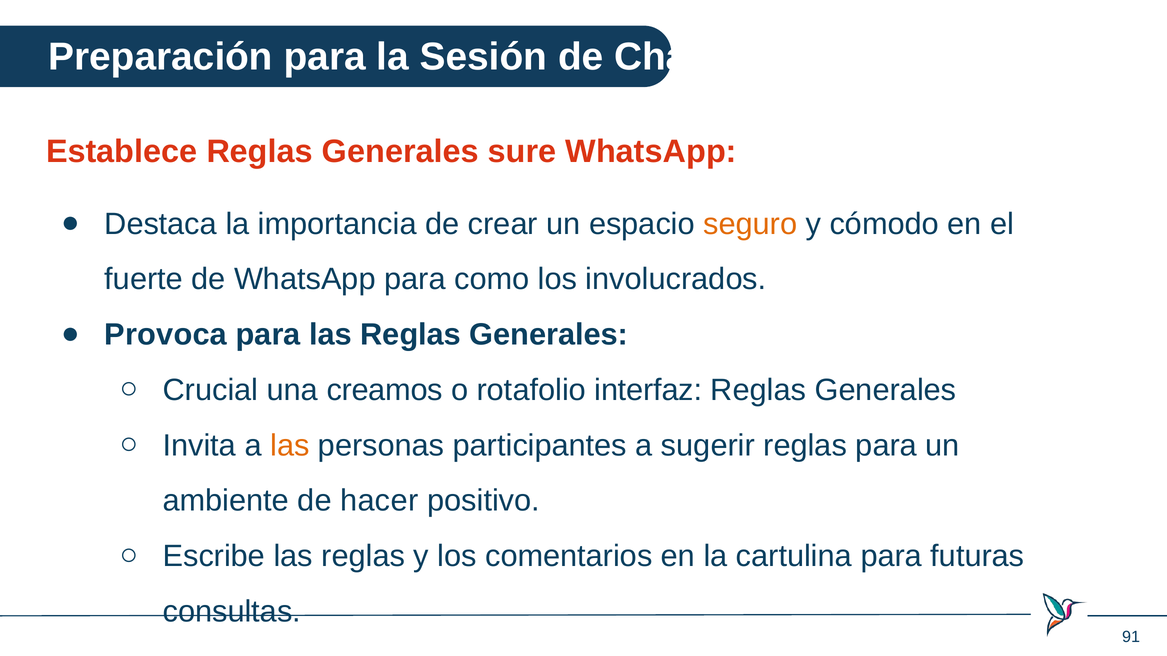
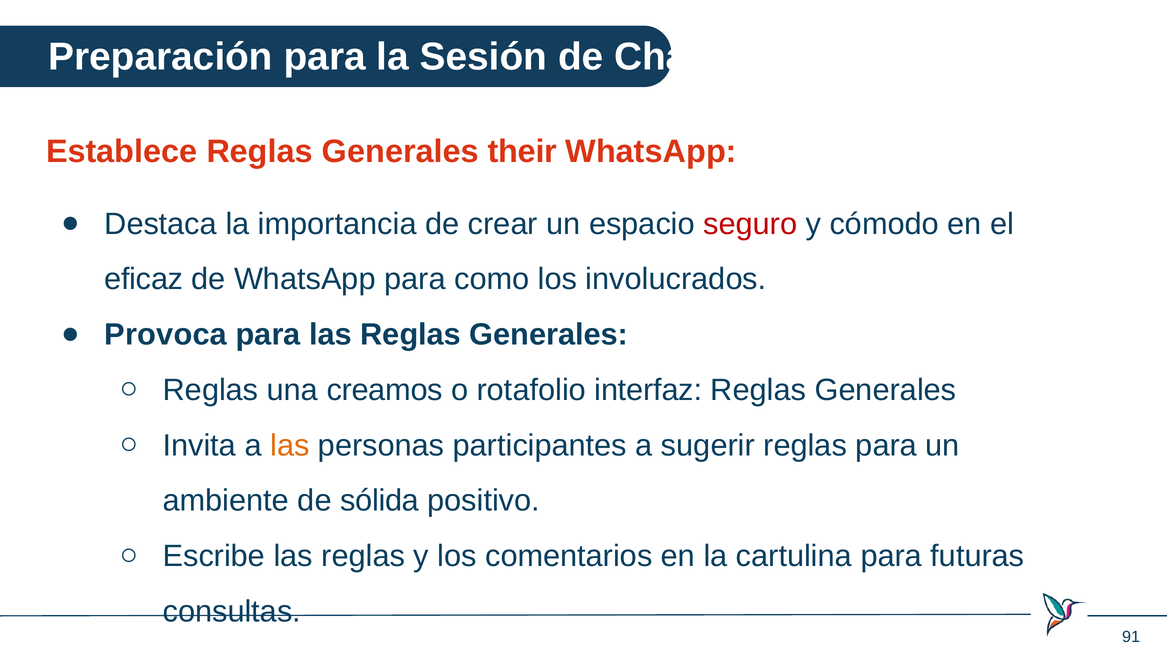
sure: sure -> their
seguro colour: orange -> red
fuerte: fuerte -> eficaz
Crucial at (211, 390): Crucial -> Reglas
hacer: hacer -> sólida
